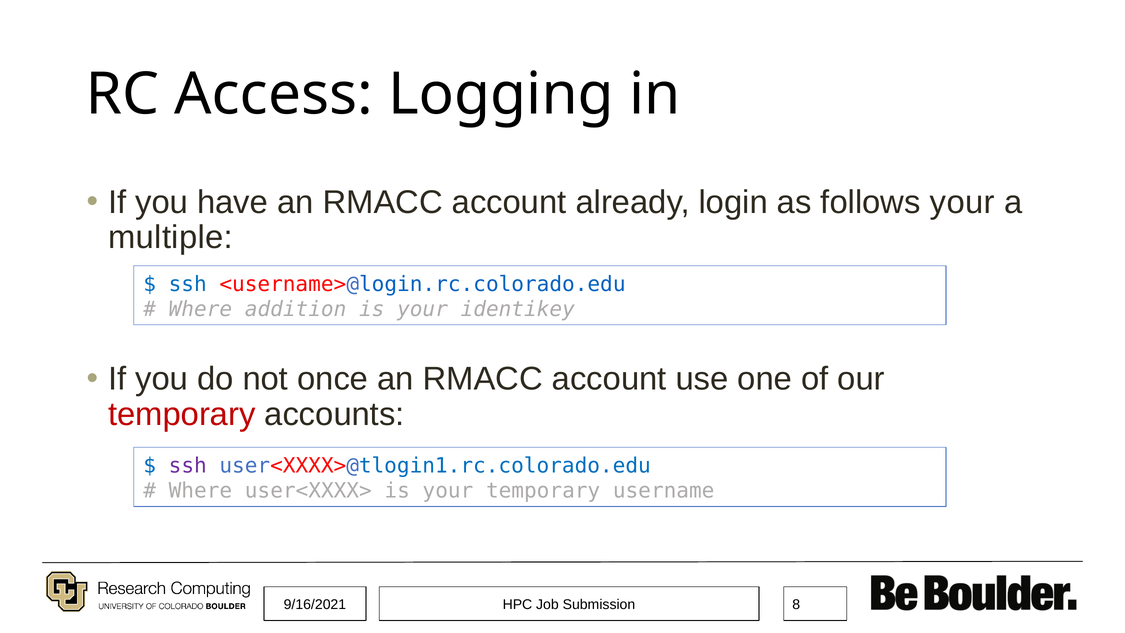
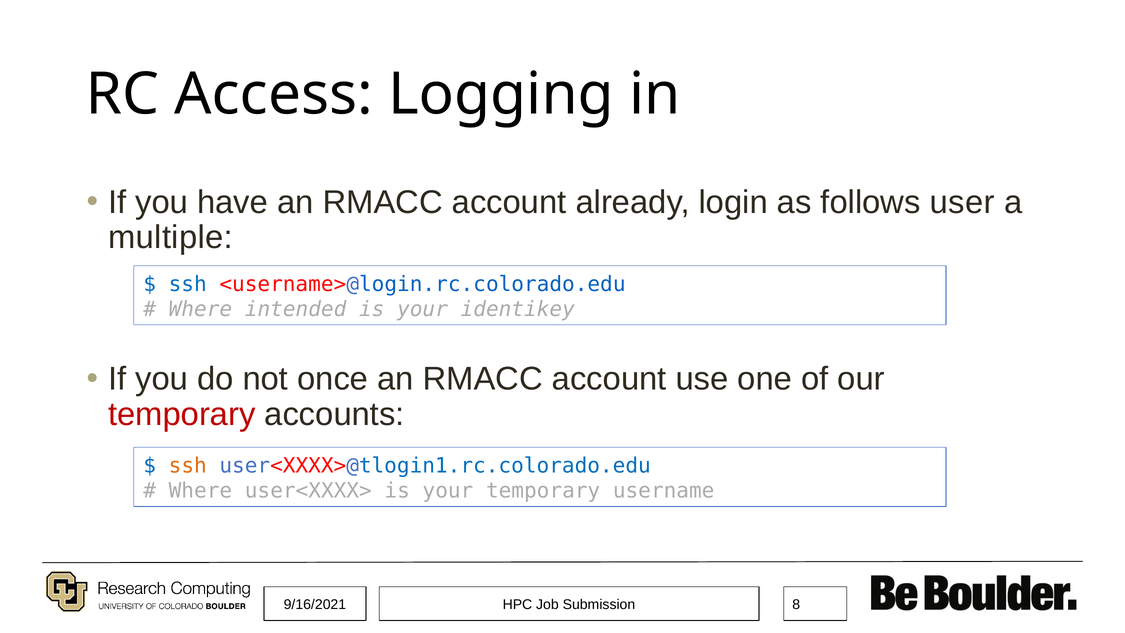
follows your: your -> user
addition: addition -> intended
ssh at (188, 466) colour: purple -> orange
